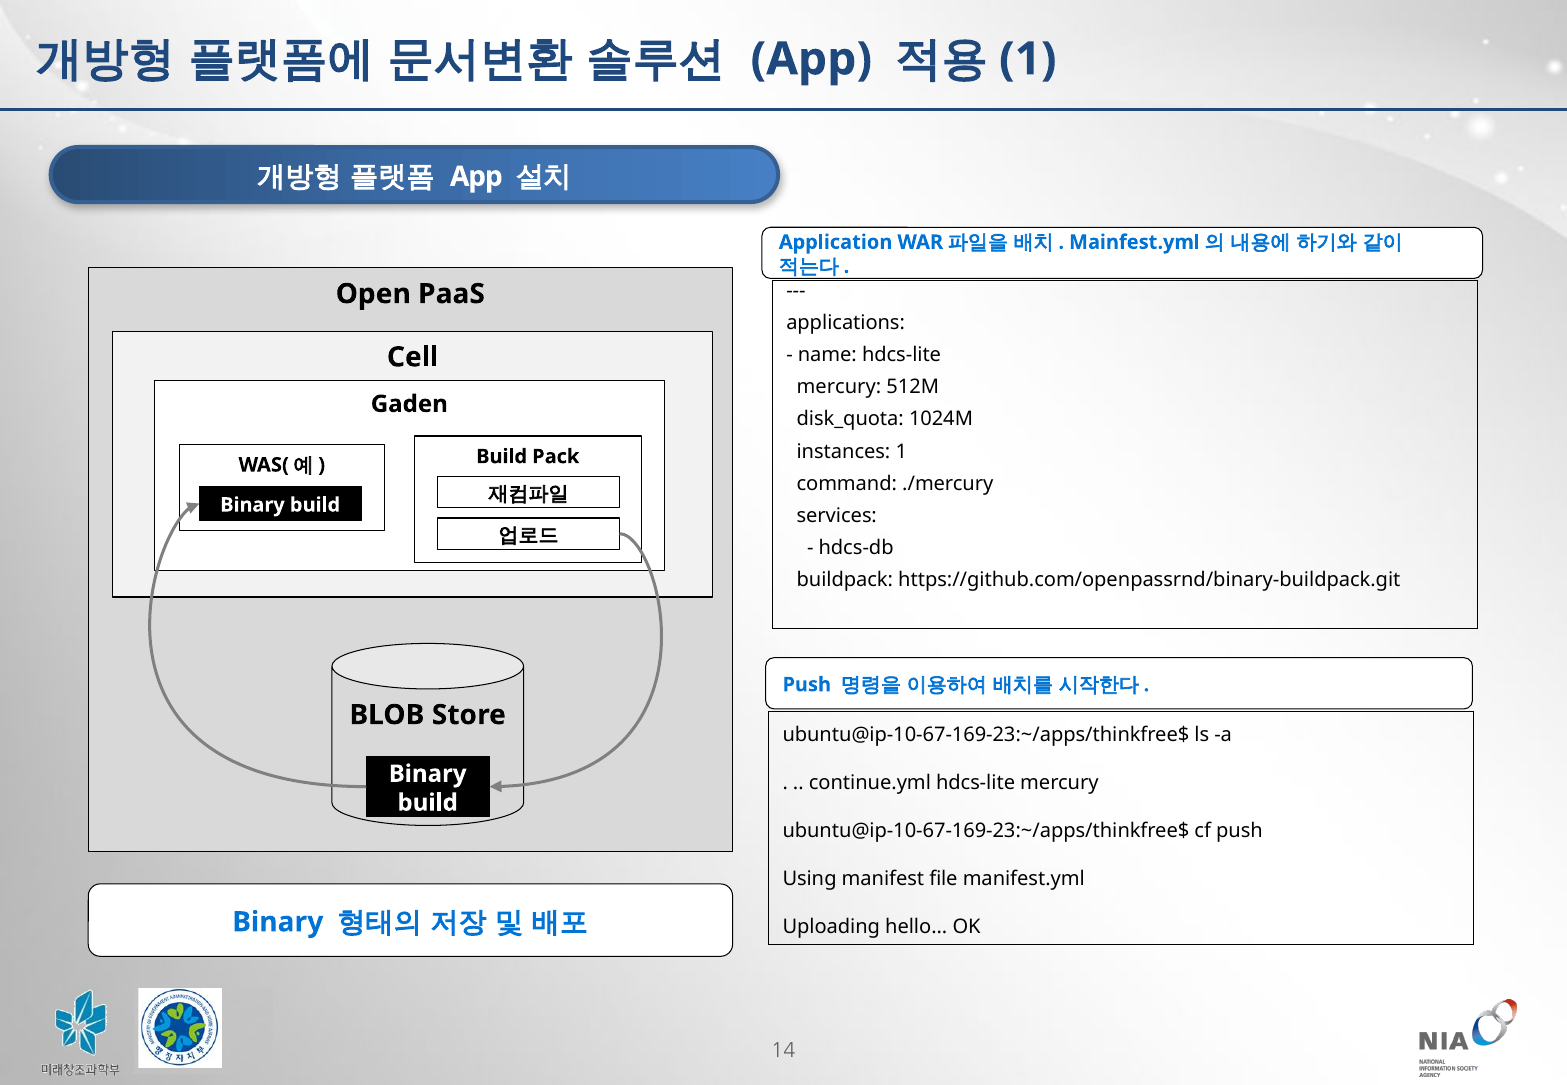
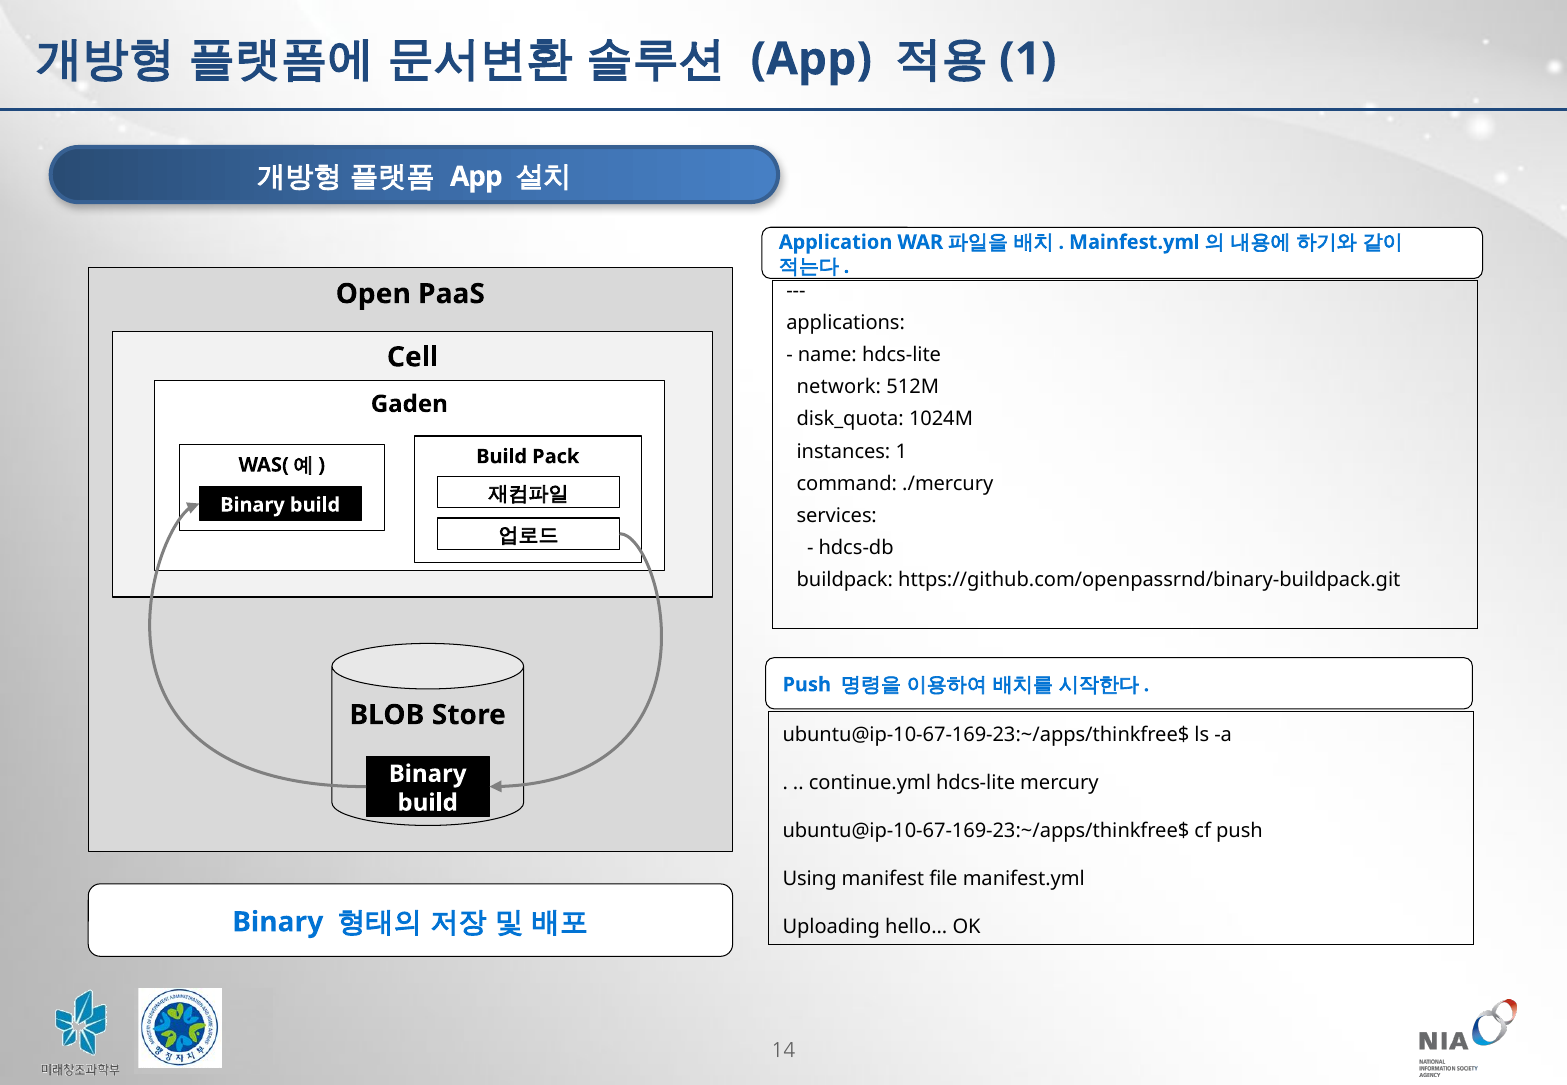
mercury at (839, 387): mercury -> network
